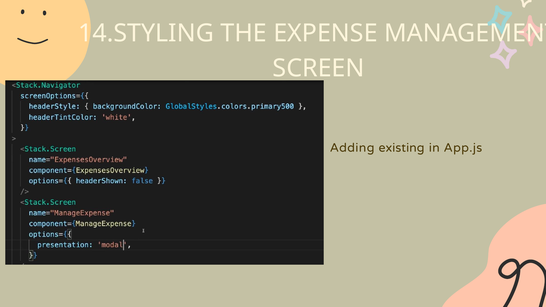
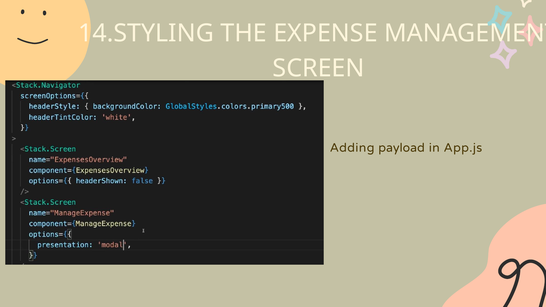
existing: existing -> payload
